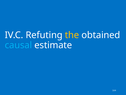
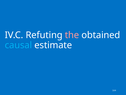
the colour: yellow -> pink
